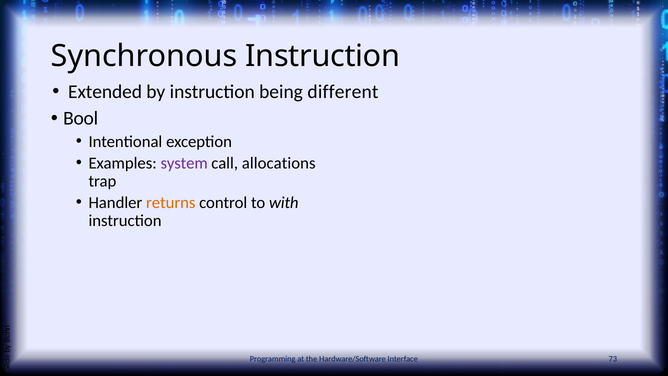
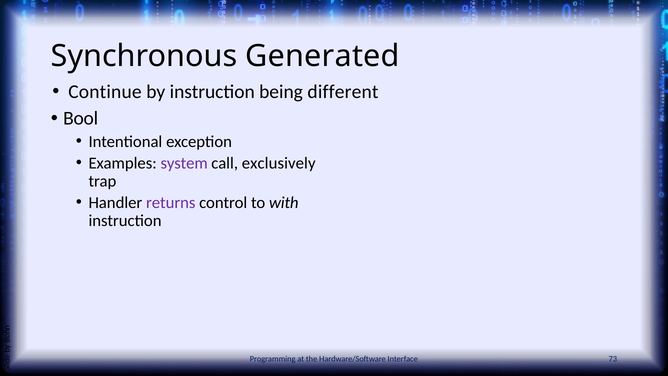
Synchronous Instruction: Instruction -> Generated
Extended: Extended -> Continue
allocations: allocations -> exclusively
returns colour: orange -> purple
